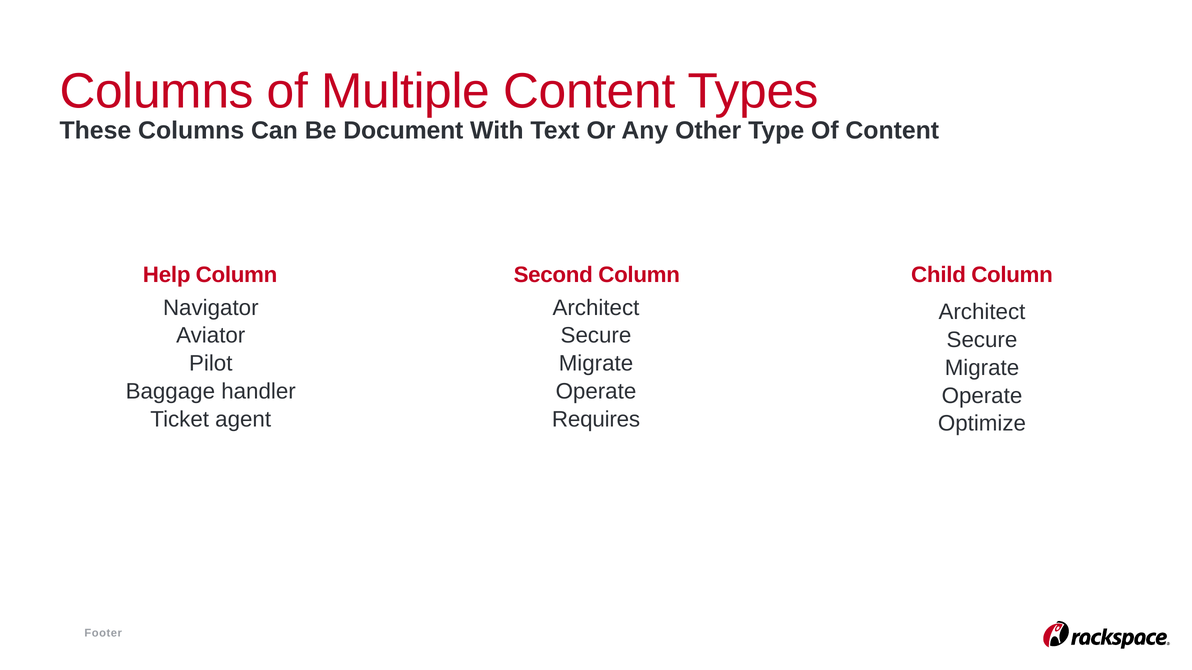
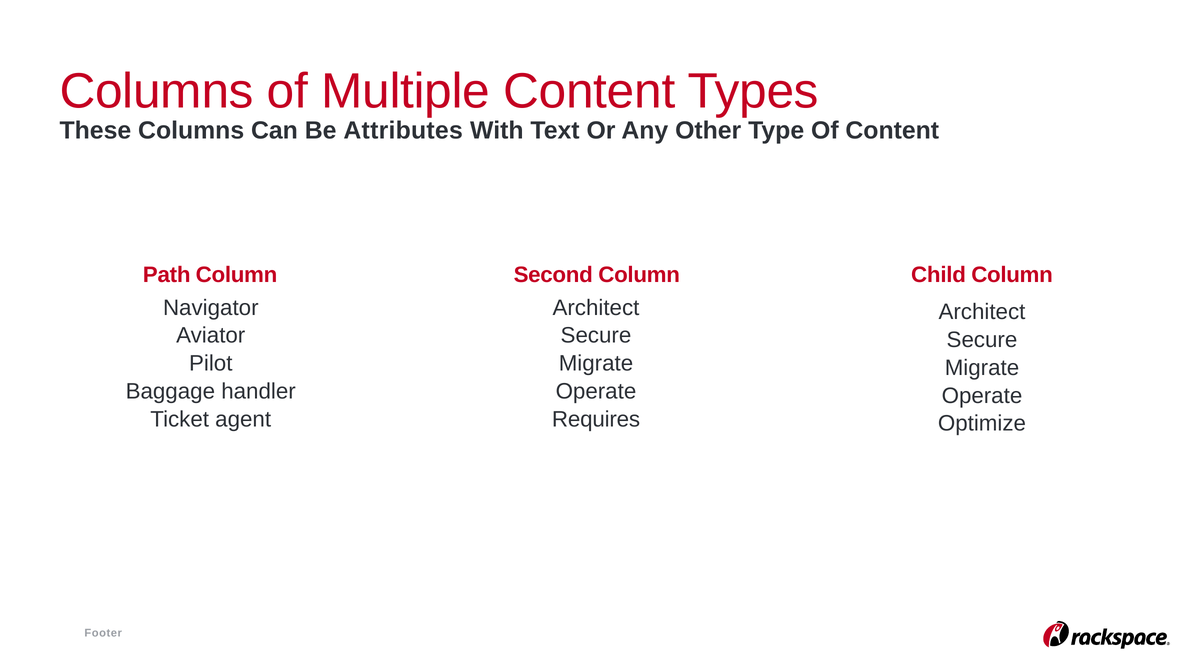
Document: Document -> Attributes
Help: Help -> Path
